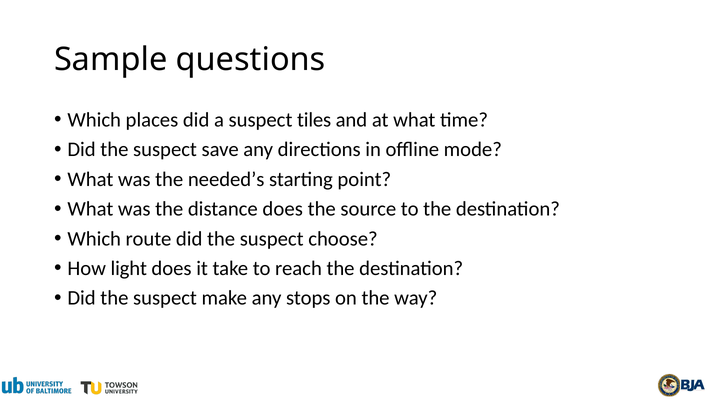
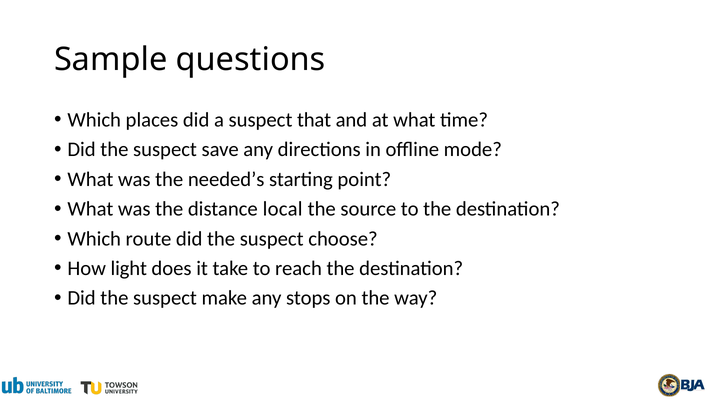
tiles: tiles -> that
distance does: does -> local
